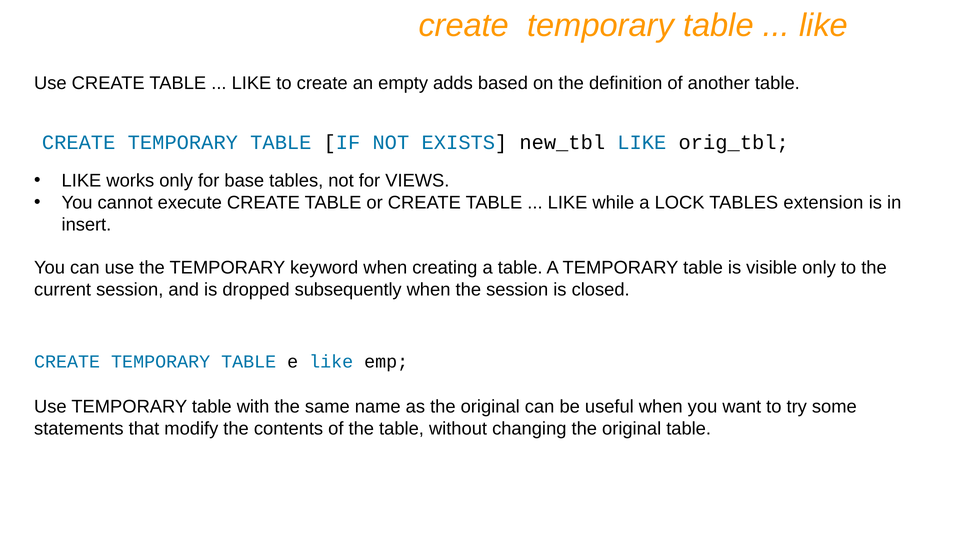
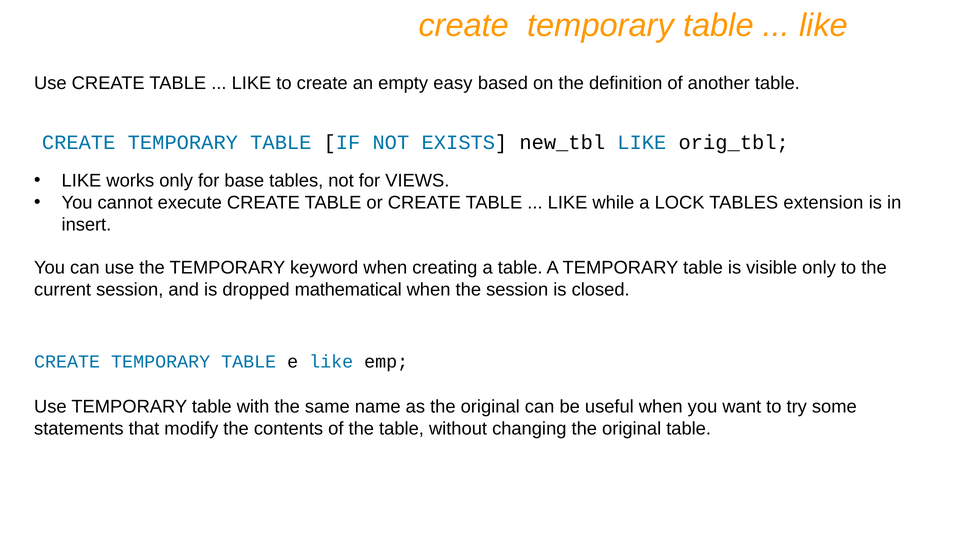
adds: adds -> easy
subsequently: subsequently -> mathematical
